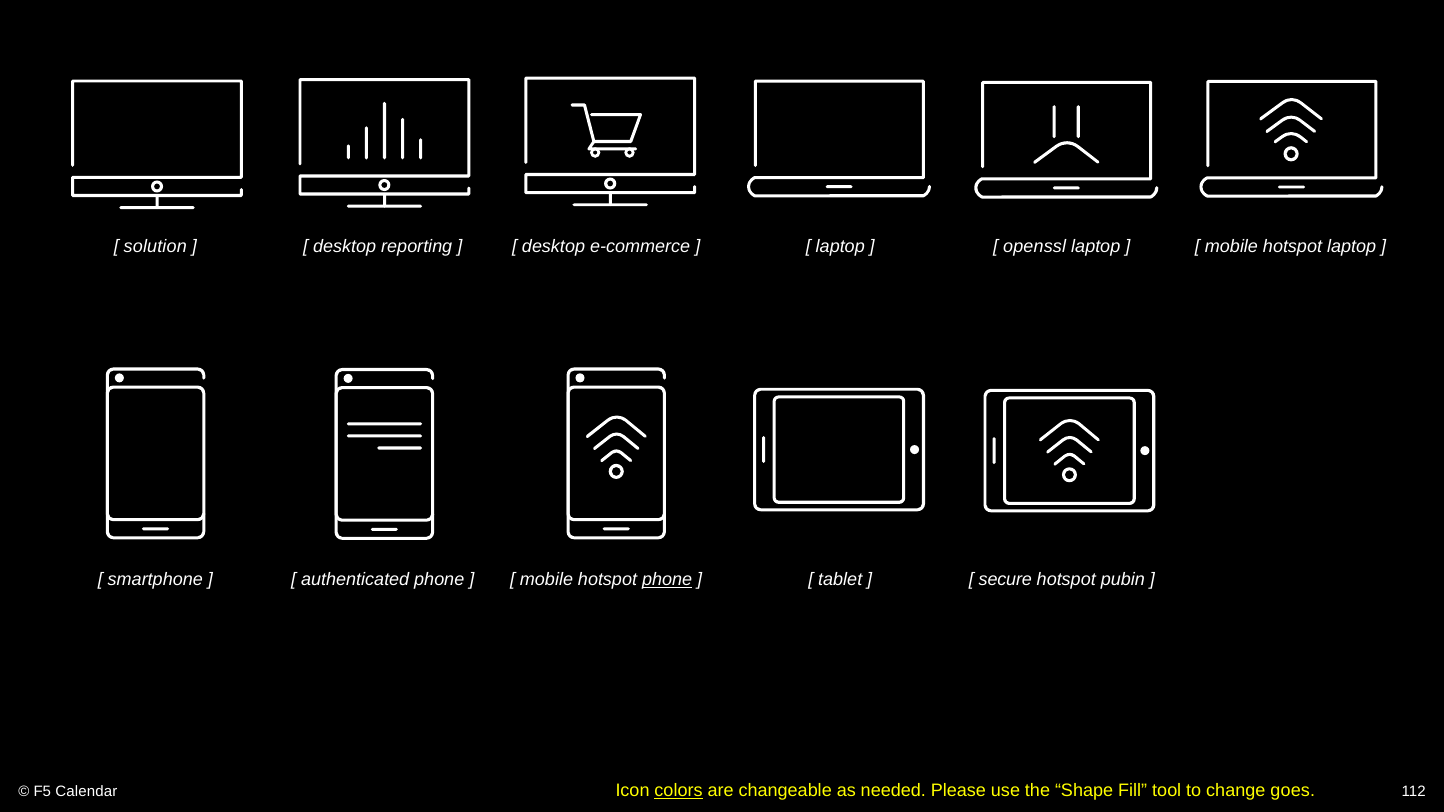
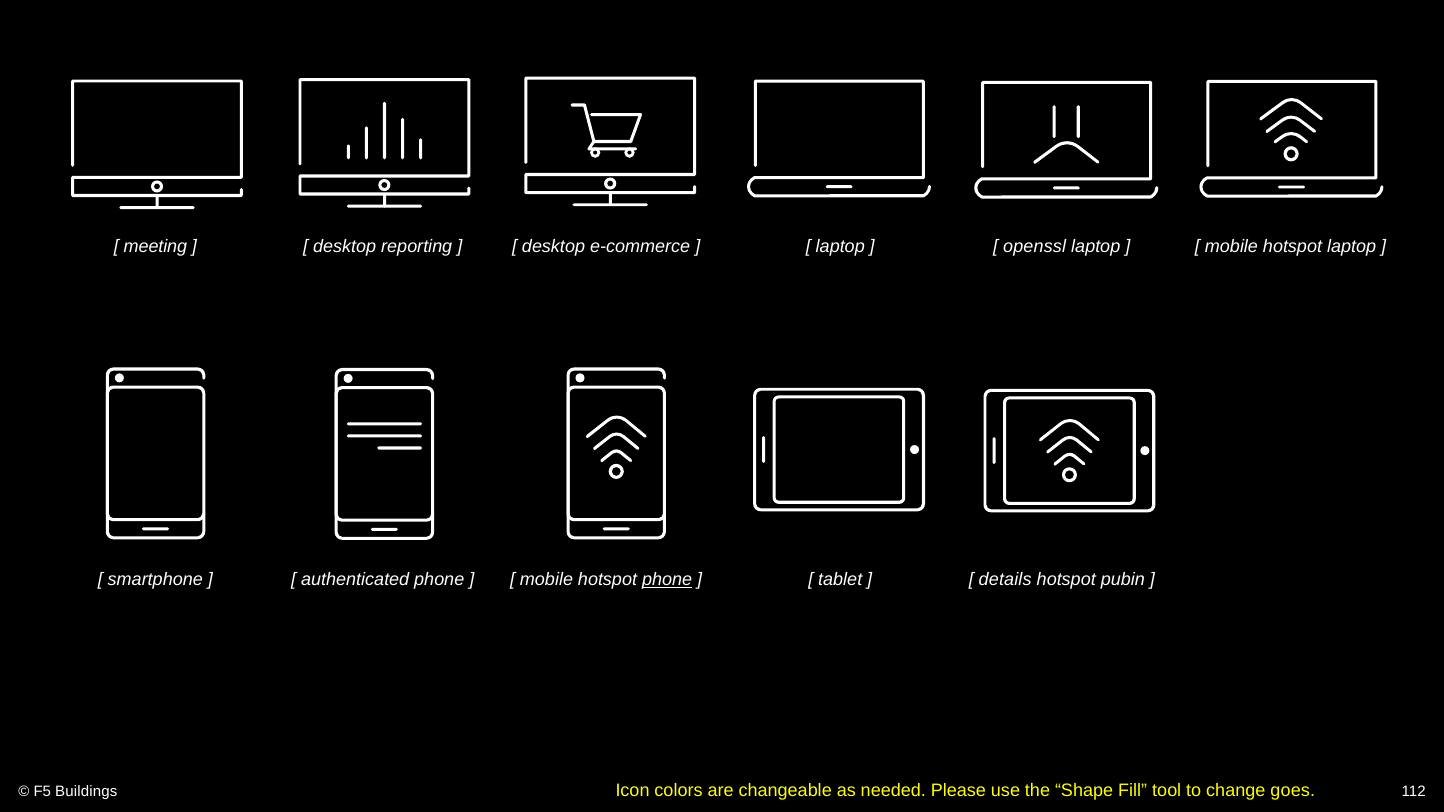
solution: solution -> meeting
secure: secure -> details
colors underline: present -> none
Calendar: Calendar -> Buildings
